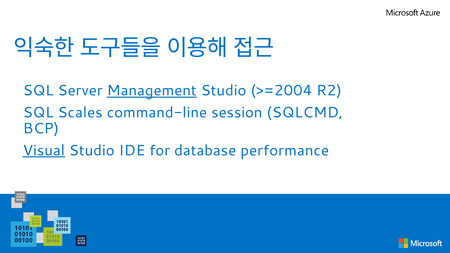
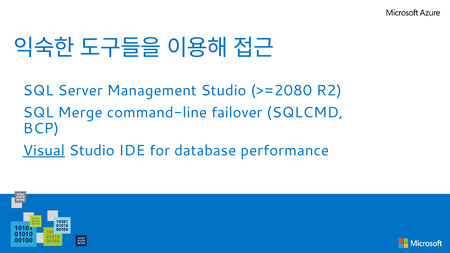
Management underline: present -> none
>=2004: >=2004 -> >=2080
Scales: Scales -> Merge
session: session -> failover
